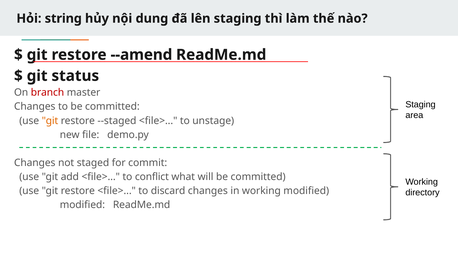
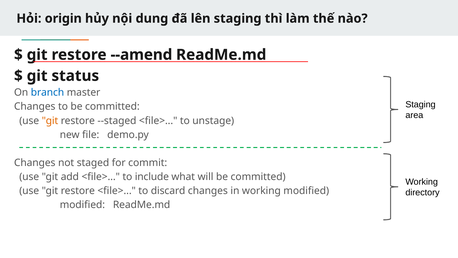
string: string -> origin
branch colour: red -> blue
conflict: conflict -> include
